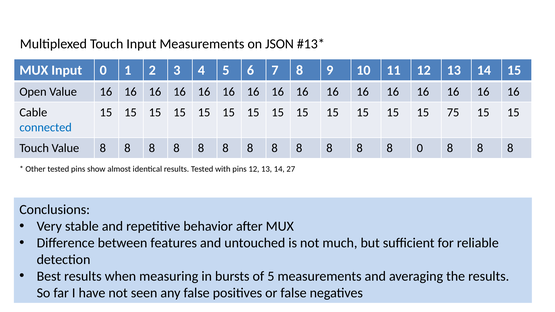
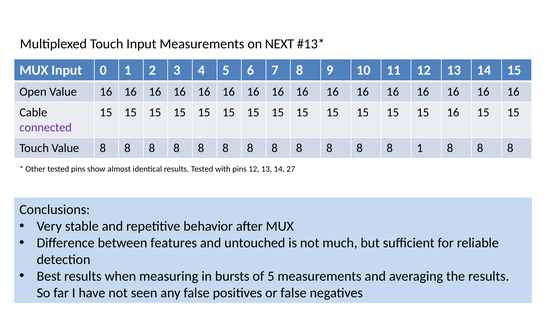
JSON: JSON -> NEXT
15 75: 75 -> 16
connected colour: blue -> purple
8 0: 0 -> 1
